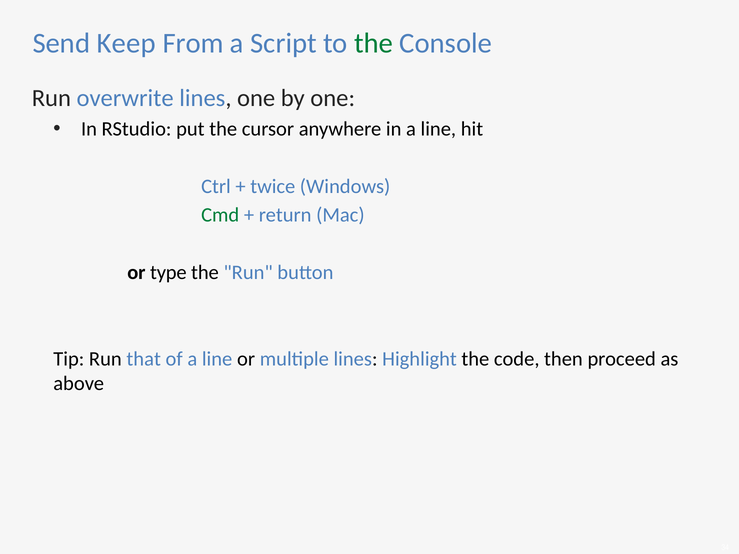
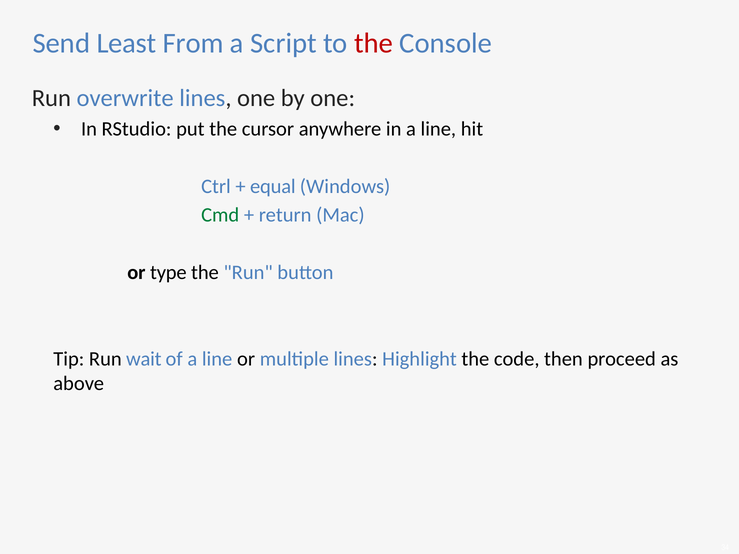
Keep: Keep -> Least
the at (374, 43) colour: green -> red
twice: twice -> equal
that: that -> wait
